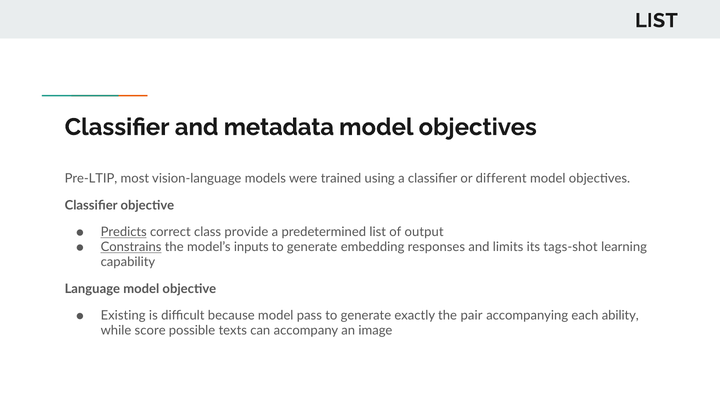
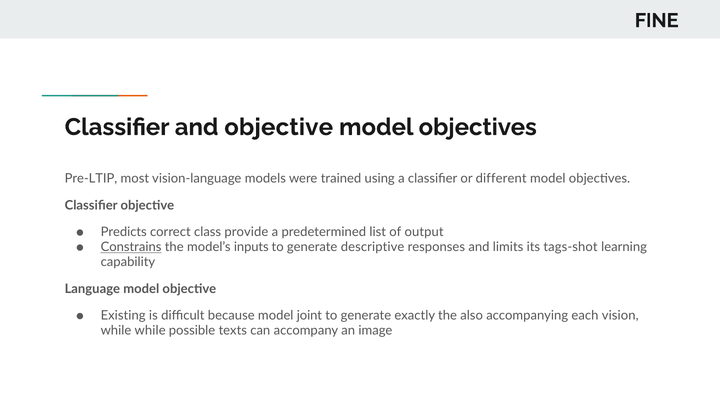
LIST at (656, 21): LIST -> FINE
and metadata: metadata -> objective
Predicts underline: present -> none
embedding: embedding -> descriptive
pass: pass -> joint
pair: pair -> also
ability: ability -> vision
while score: score -> while
